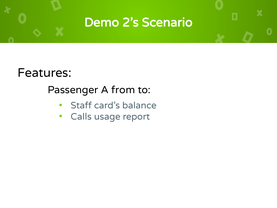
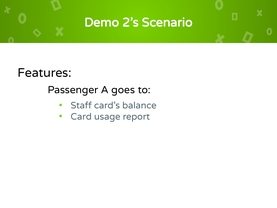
from: from -> goes
Calls: Calls -> Card
